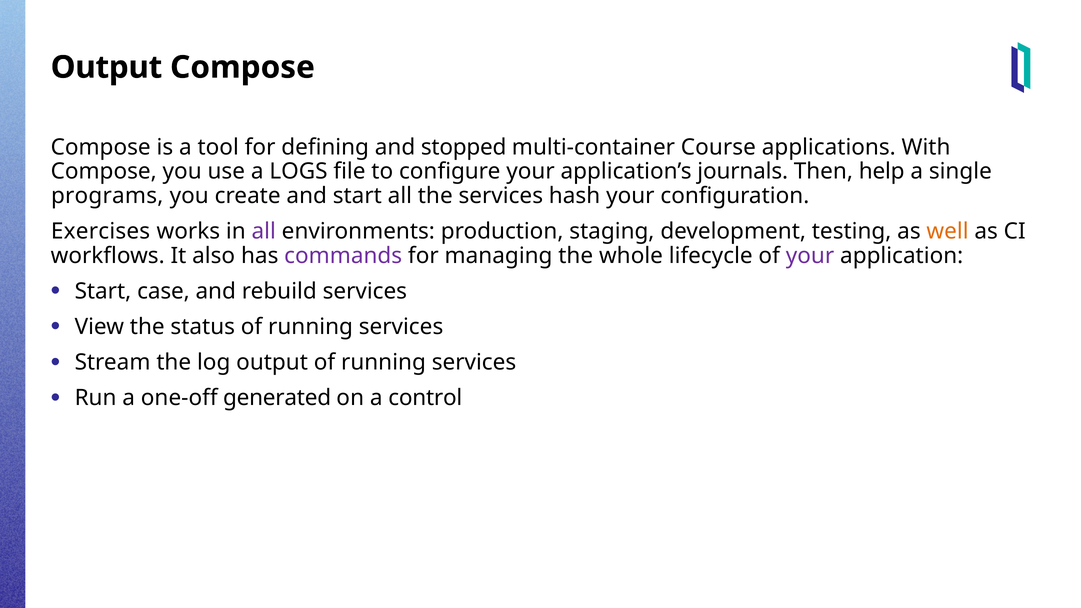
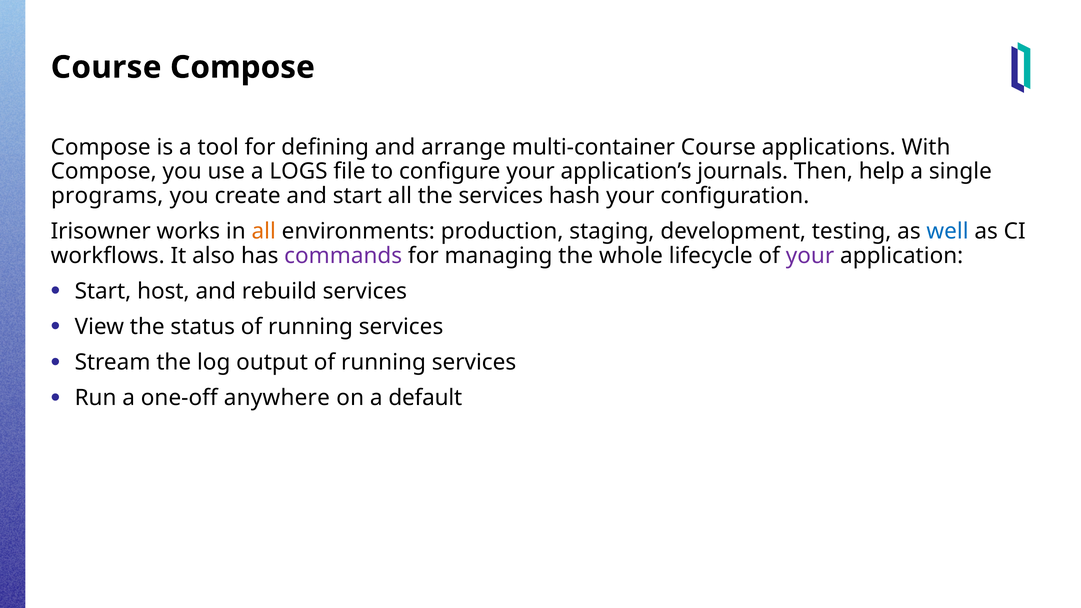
Output at (106, 67): Output -> Course
stopped: stopped -> arrange
Exercises: Exercises -> Irisowner
all at (264, 231) colour: purple -> orange
well colour: orange -> blue
case: case -> host
generated: generated -> anywhere
control: control -> default
